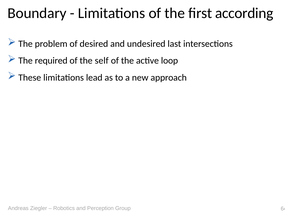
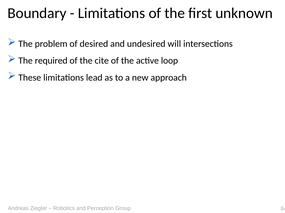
according: according -> unknown
last: last -> will
self: self -> cite
